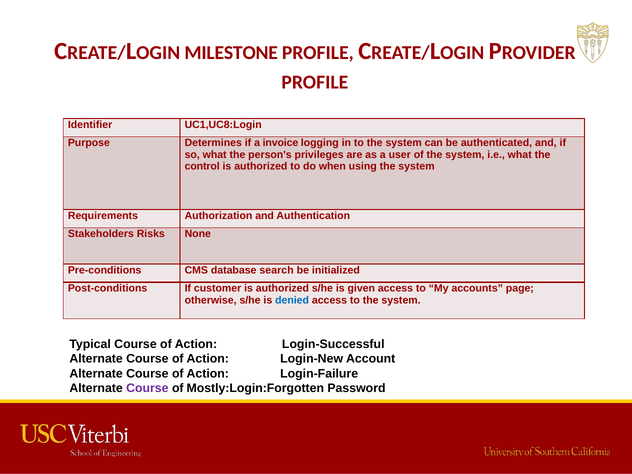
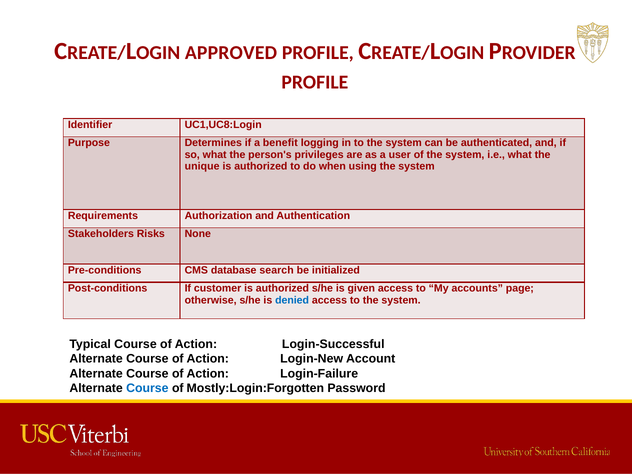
MILESTONE: MILESTONE -> APPROVED
invoice: invoice -> benefit
control: control -> unique
Course at (147, 388) colour: purple -> blue
